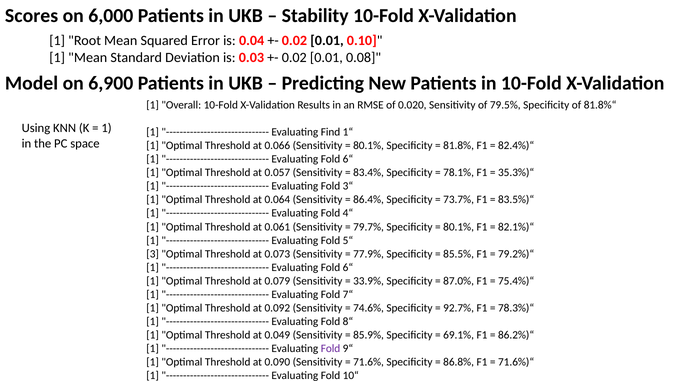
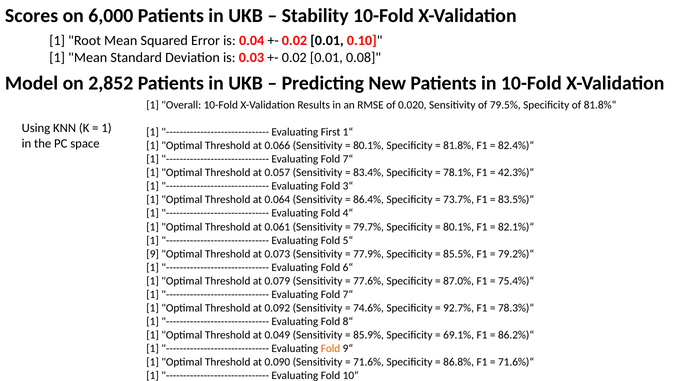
6,900: 6,900 -> 2,852
Find: Find -> First
6“ at (348, 159): 6“ -> 7“
35.3%)“: 35.3%)“ -> 42.3%)“
3: 3 -> 9
33.9%: 33.9% -> 77.6%
Fold at (331, 349) colour: purple -> orange
